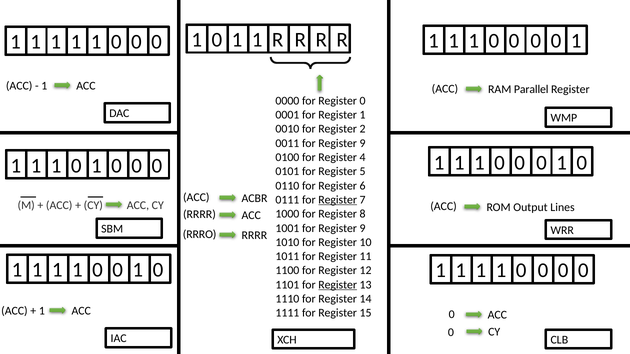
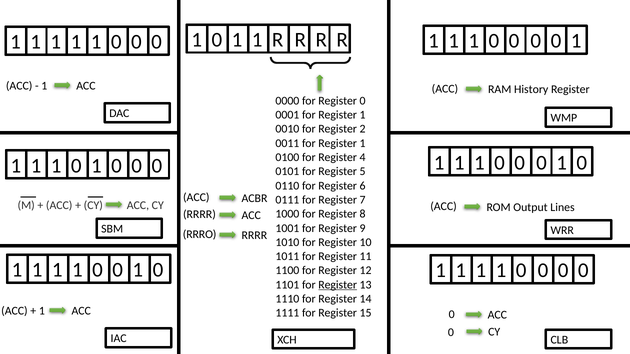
Parallel: Parallel -> History
0011 for Register 9: 9 -> 1
Register at (338, 200) underline: present -> none
